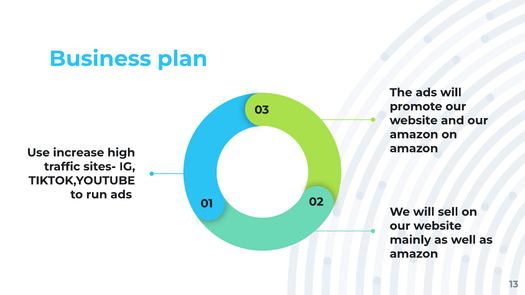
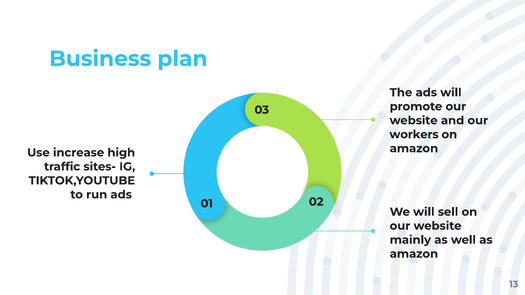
amazon at (414, 135): amazon -> workers
